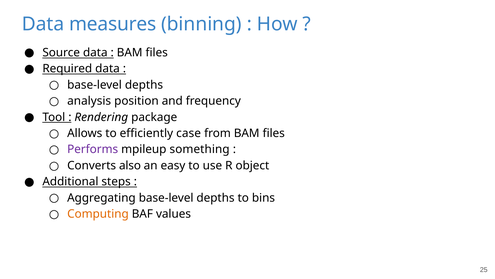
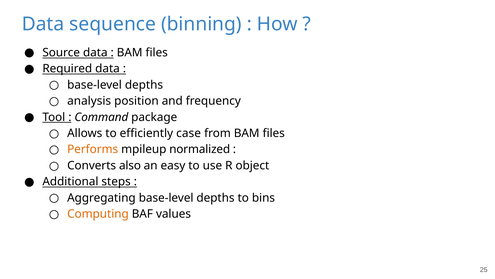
measures: measures -> sequence
Rendering: Rendering -> Command
Performs colour: purple -> orange
something: something -> normalized
